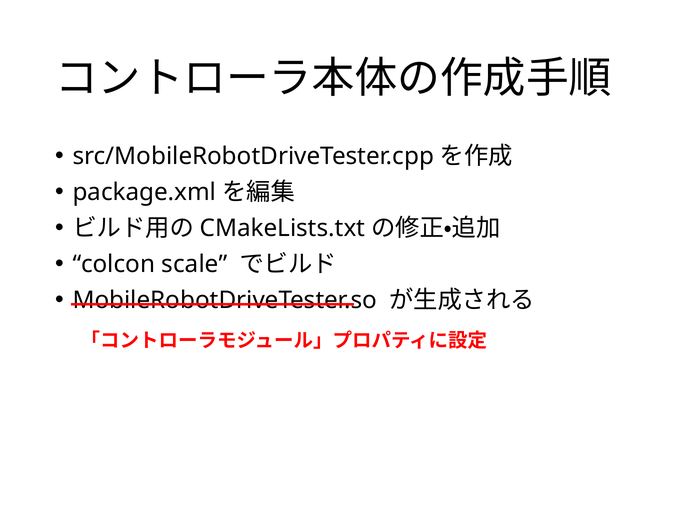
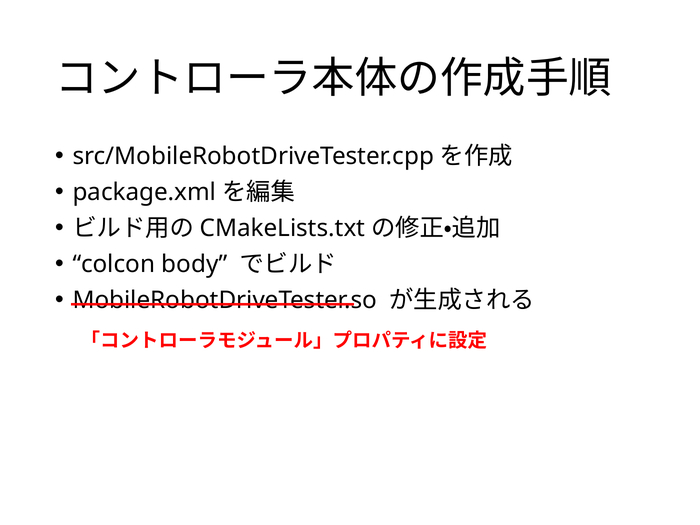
scale: scale -> body
